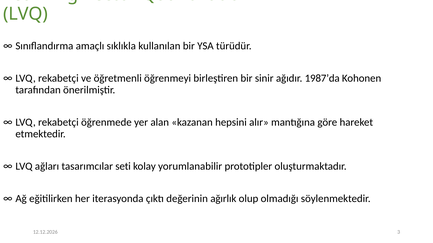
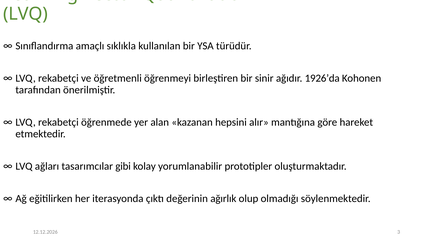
1987’da: 1987’da -> 1926’da
seti: seti -> gibi
